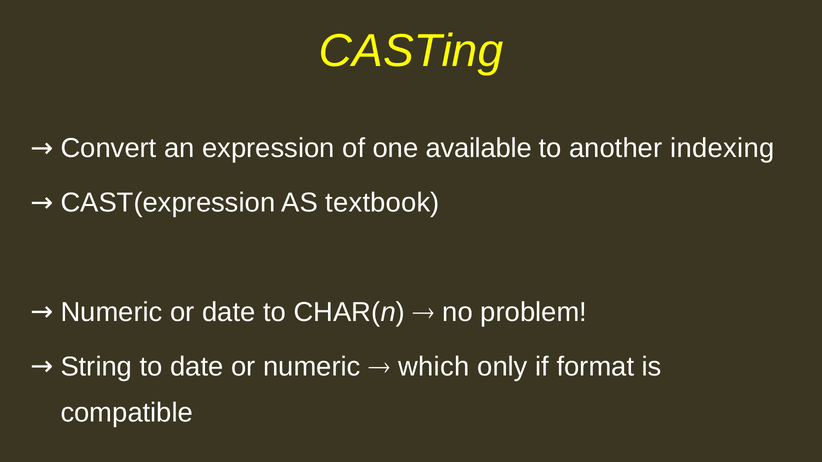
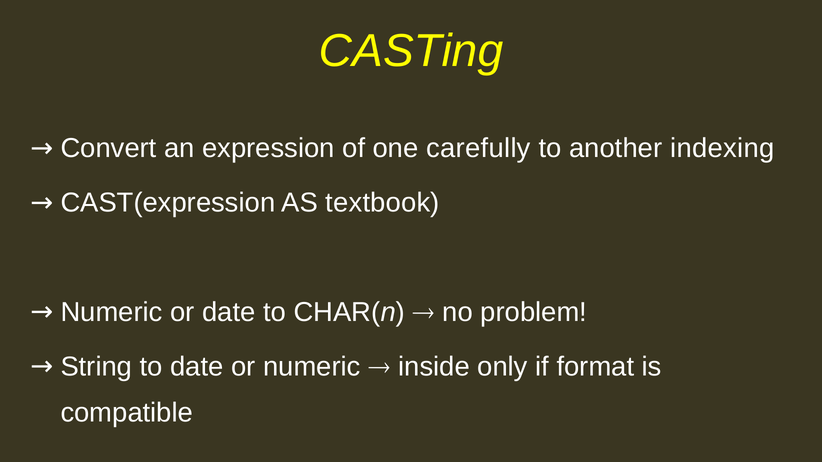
available: available -> carefully
which: which -> inside
